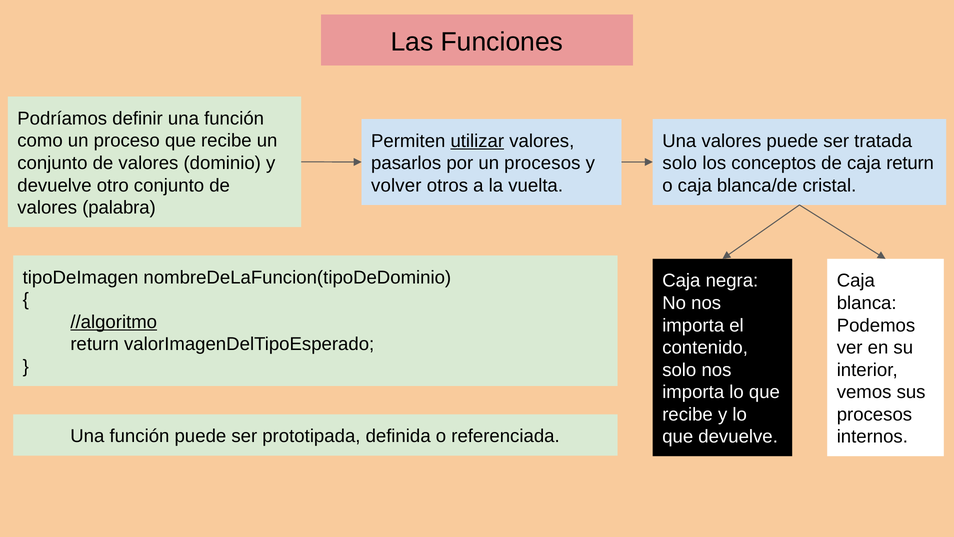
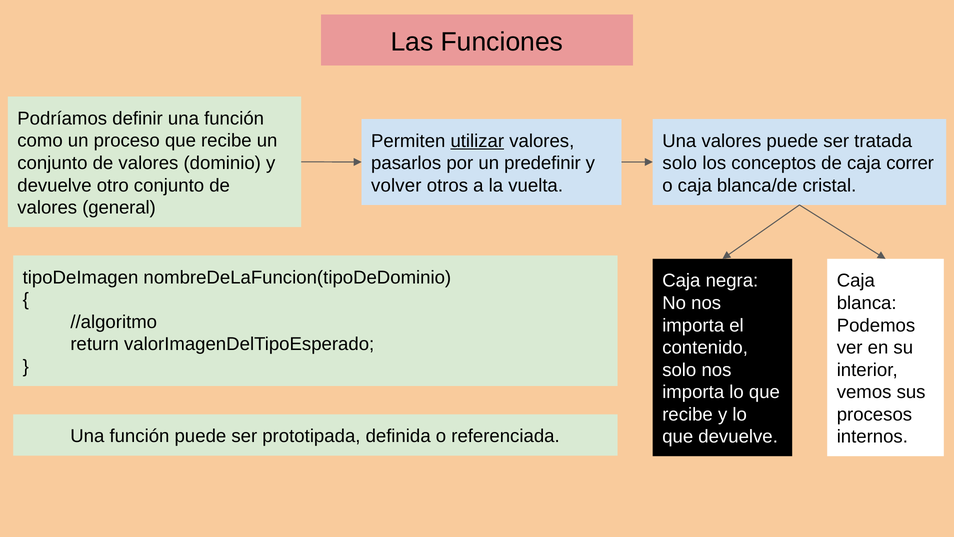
un procesos: procesos -> predefinir
caja return: return -> correr
palabra: palabra -> general
//algoritmo underline: present -> none
